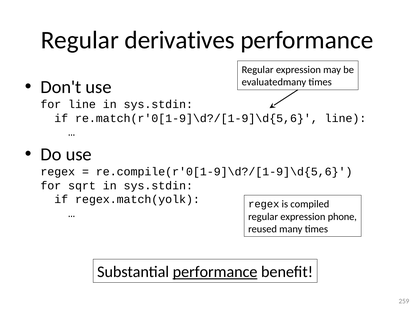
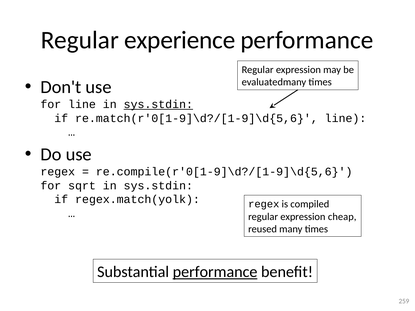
derivatives: derivatives -> experience
sys.stdin at (158, 105) underline: none -> present
phone: phone -> cheap
